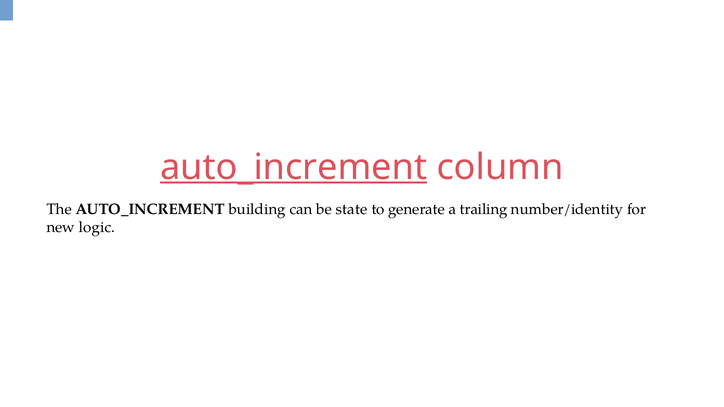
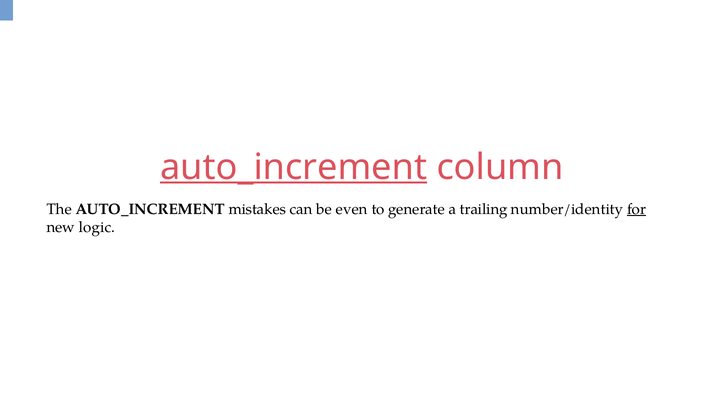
building: building -> mistakes
state: state -> even
for underline: none -> present
